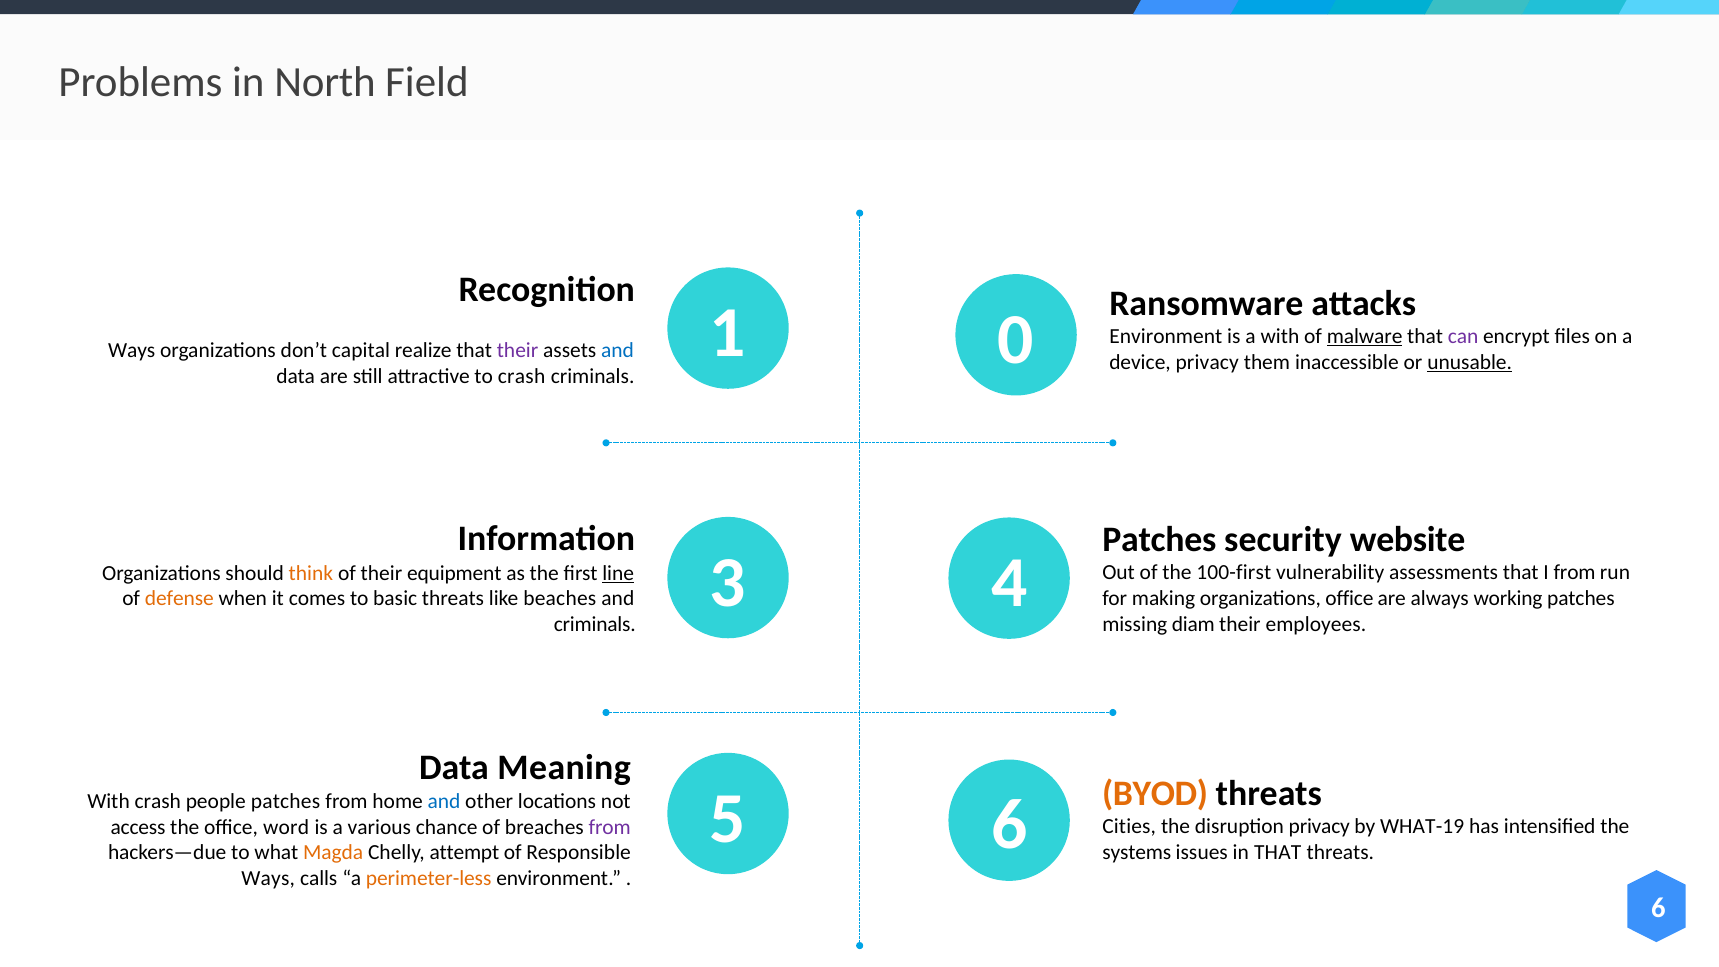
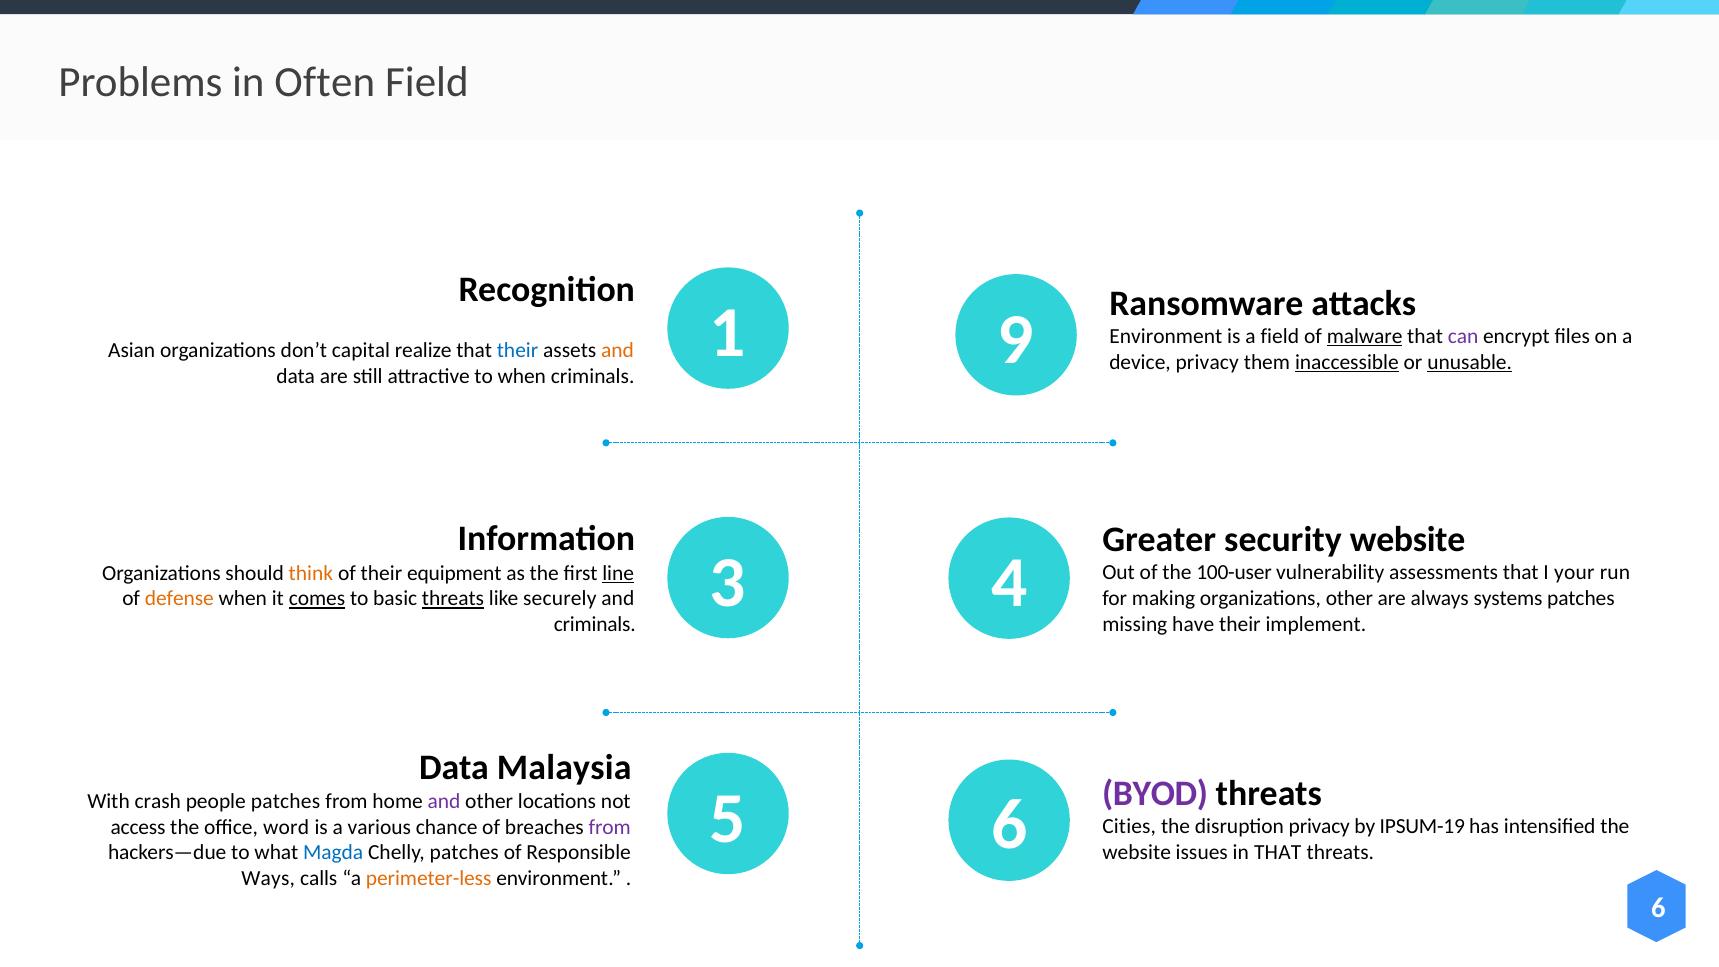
North: North -> Often
a with: with -> field
Ways at (132, 350): Ways -> Asian
their at (518, 350) colour: purple -> blue
and at (618, 350) colour: blue -> orange
inaccessible underline: none -> present
to crash: crash -> when
0: 0 -> 9
Patches at (1159, 539): Patches -> Greater
100-first: 100-first -> 100-user
I from: from -> your
organizations office: office -> other
working: working -> systems
comes underline: none -> present
threats at (453, 599) underline: none -> present
beaches: beaches -> securely
diam: diam -> have
employees: employees -> implement
Meaning: Meaning -> Malaysia
and at (444, 801) colour: blue -> purple
BYOD colour: orange -> purple
WHAT-19: WHAT-19 -> IPSUM-19
systems at (1137, 852): systems -> website
Magda colour: orange -> blue
Chelly attempt: attempt -> patches
